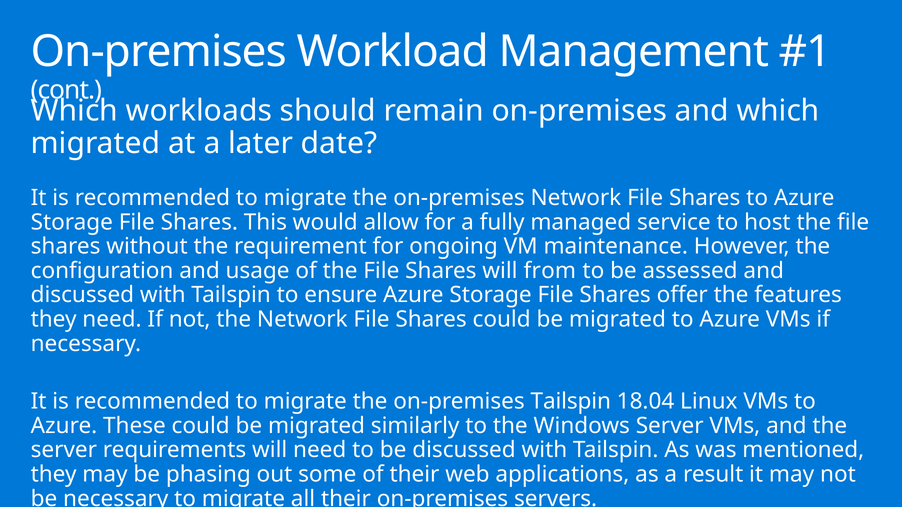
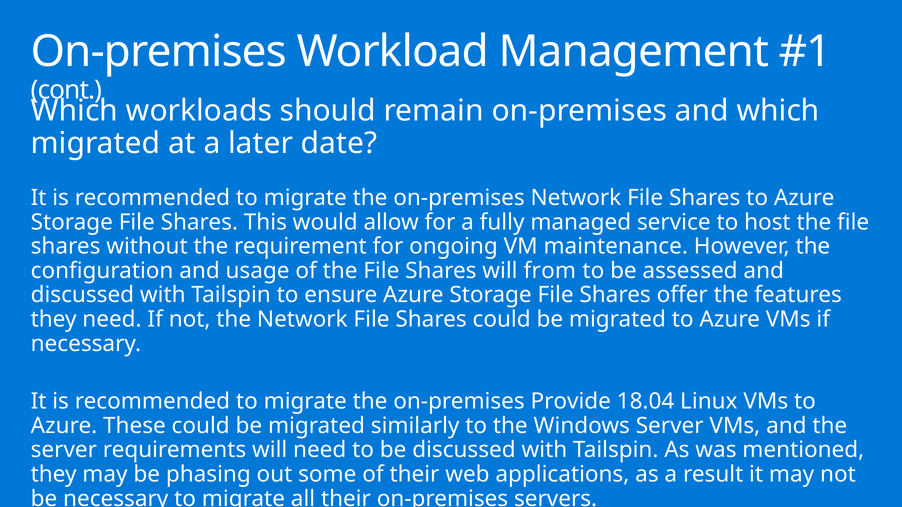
on-premises Tailspin: Tailspin -> Provide
